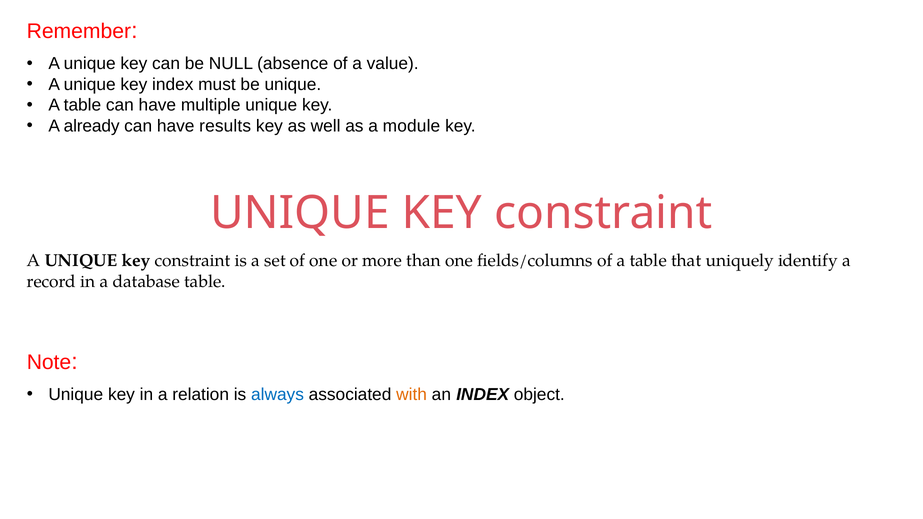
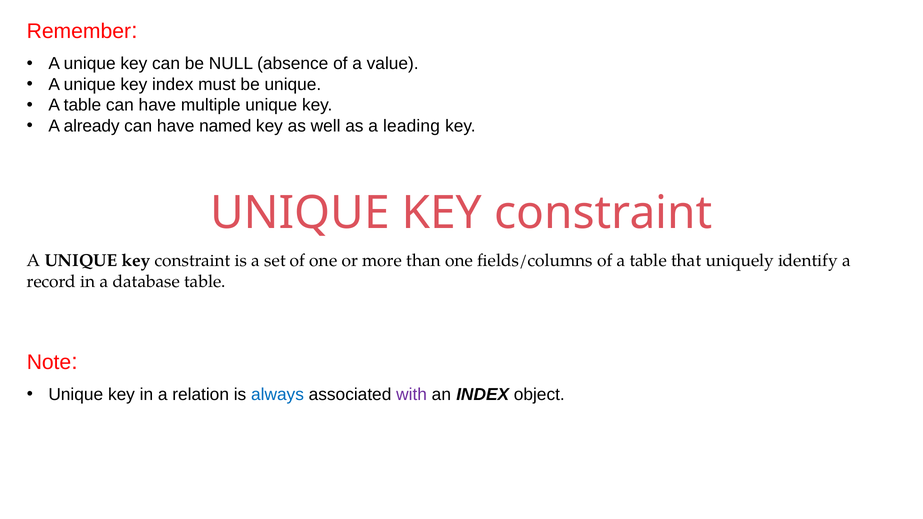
results: results -> named
module: module -> leading
with colour: orange -> purple
